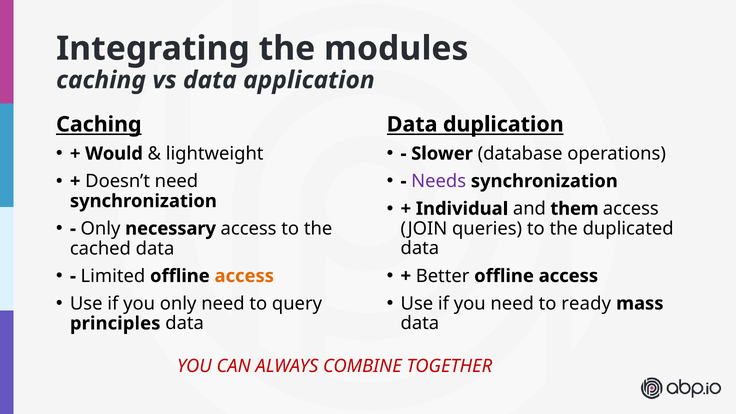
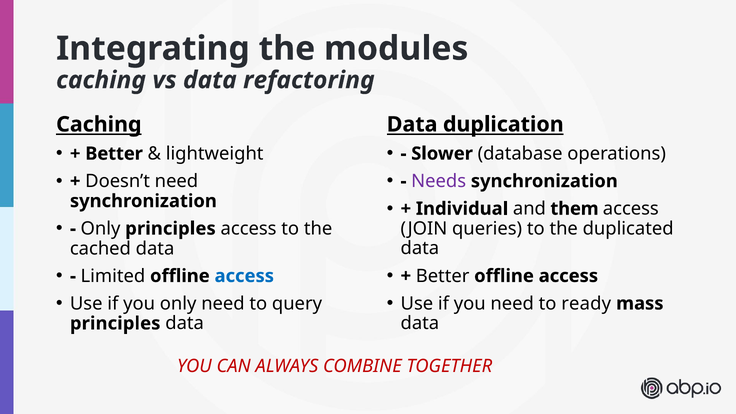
application: application -> refactoring
Would at (114, 154): Would -> Better
Only necessary: necessary -> principles
access at (244, 276) colour: orange -> blue
